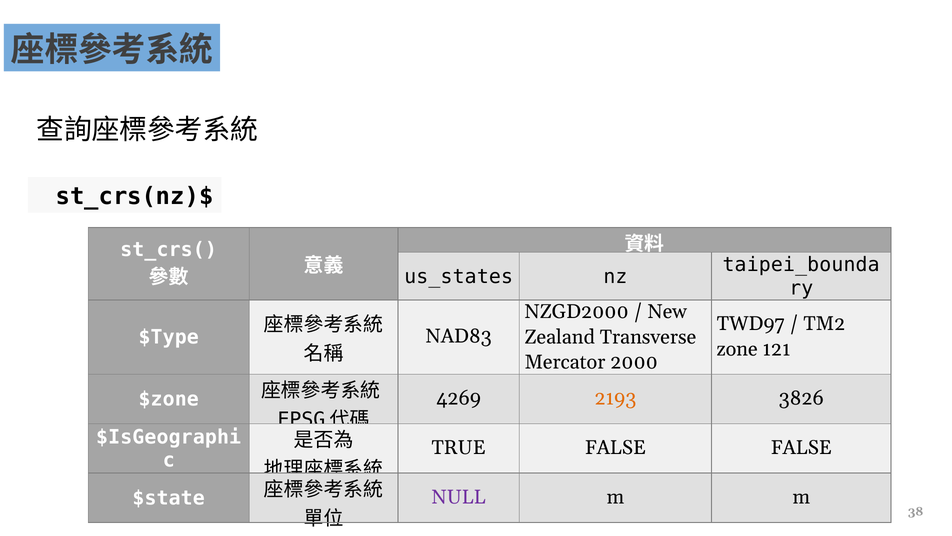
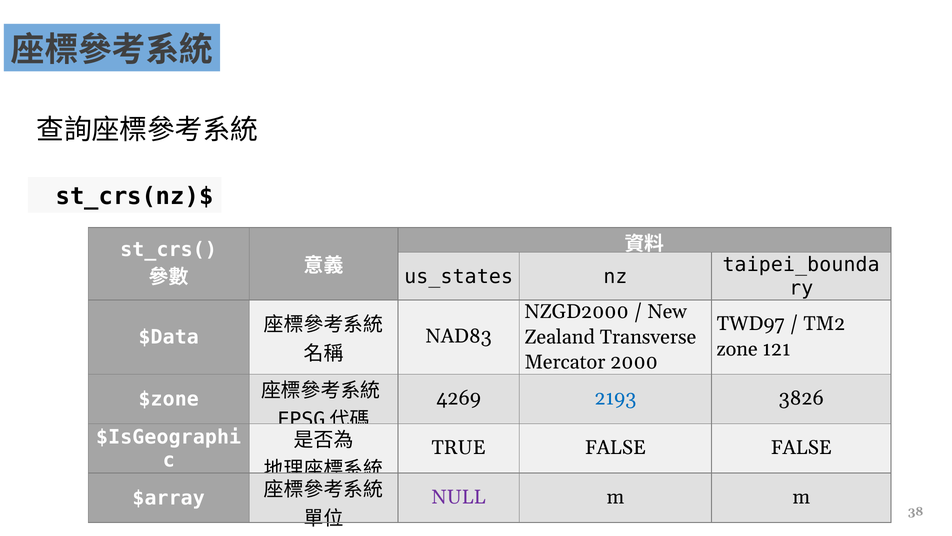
$Type: $Type -> $Data
2193 colour: orange -> blue
$state: $state -> $array
